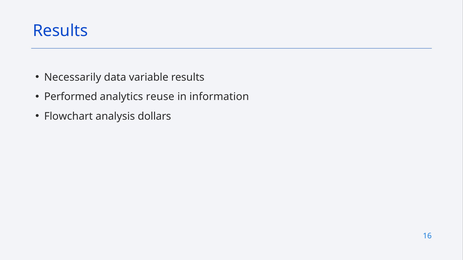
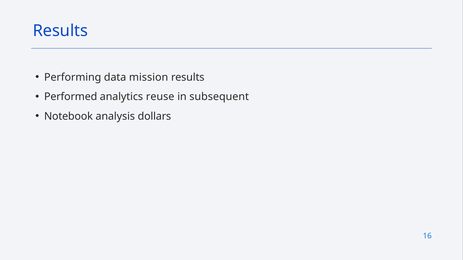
Necessarily: Necessarily -> Performing
variable: variable -> mission
information: information -> subsequent
Flowchart: Flowchart -> Notebook
